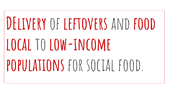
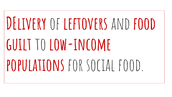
local: local -> guilt
